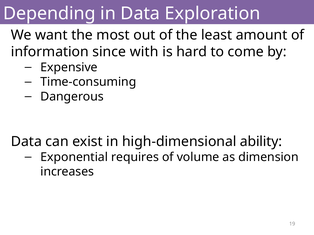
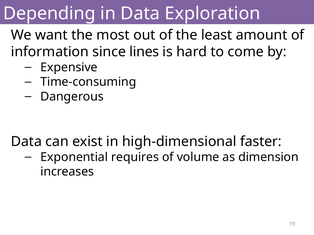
with: with -> lines
ability: ability -> faster
